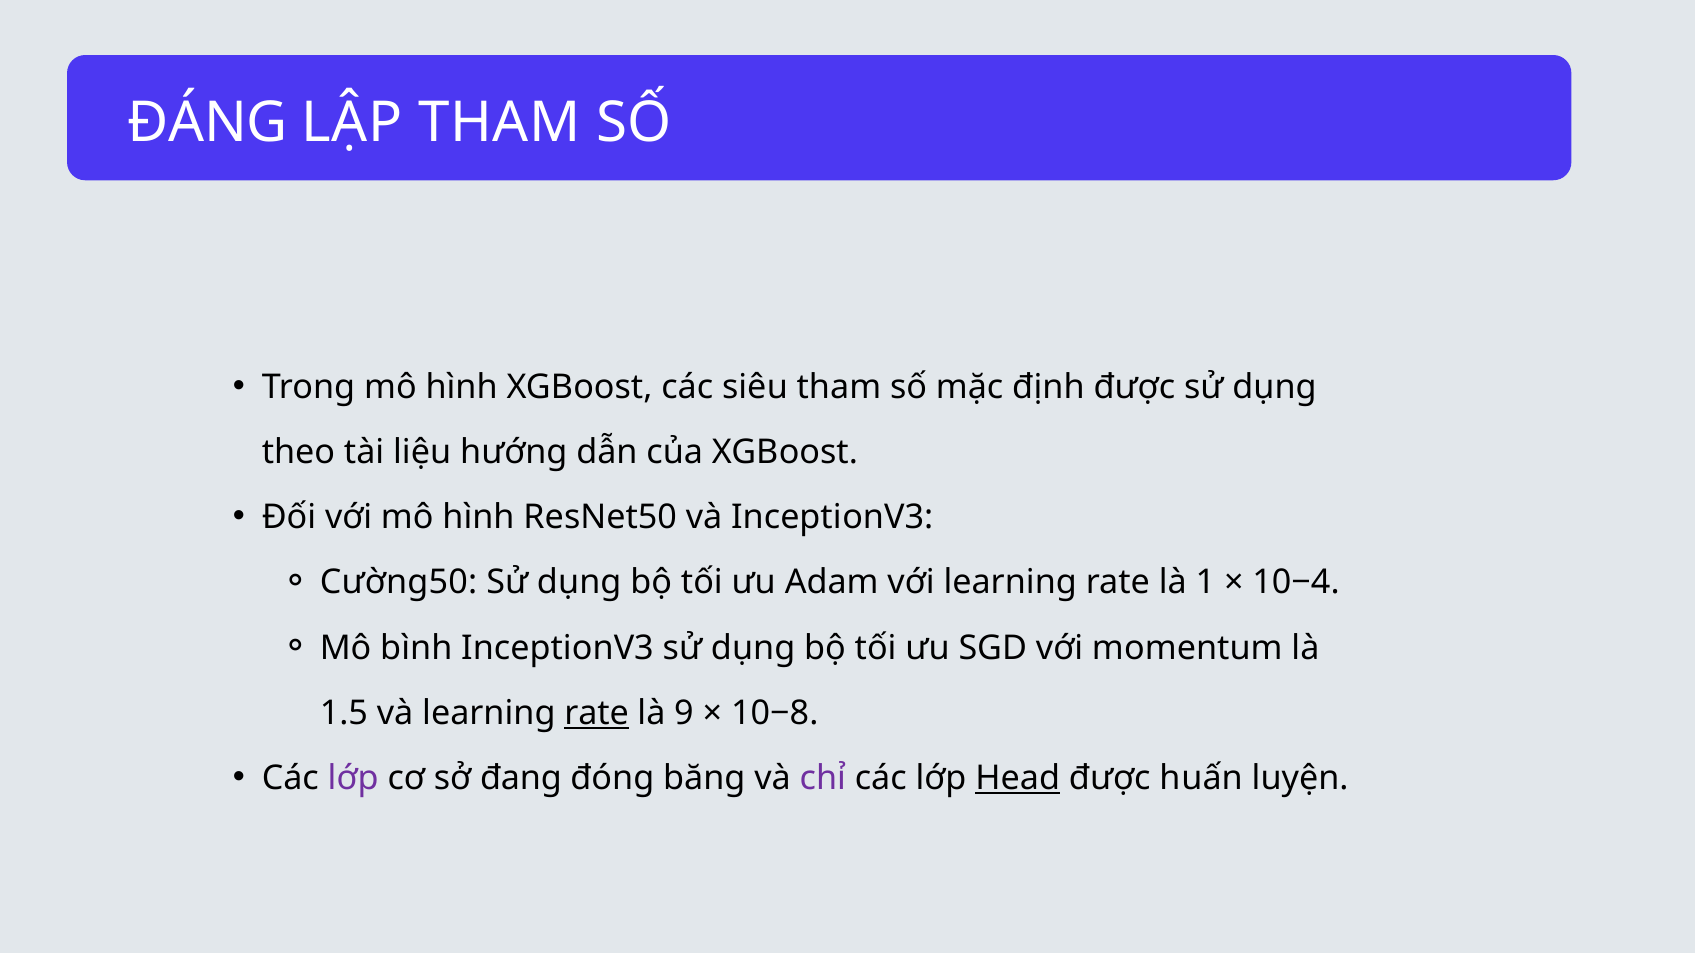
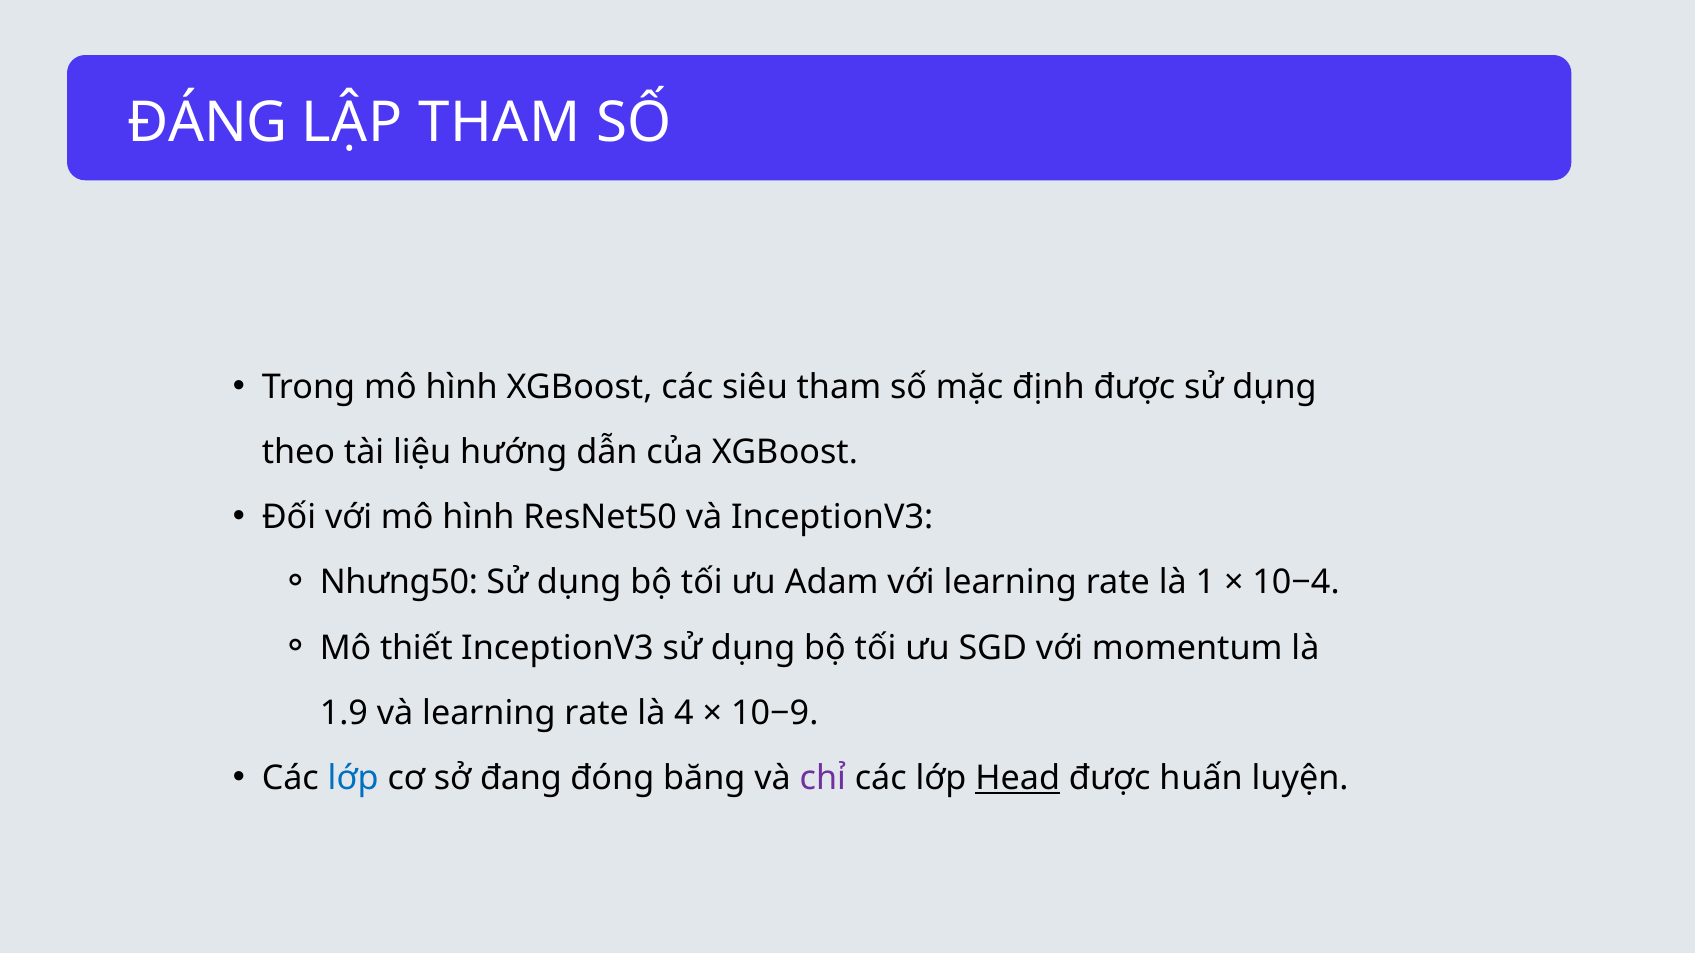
Cường50: Cường50 -> Nhưng50
bình: bình -> thiết
1.5: 1.5 -> 1.9
rate at (597, 713) underline: present -> none
9: 9 -> 4
10−8: 10−8 -> 10−9
lớp at (353, 778) colour: purple -> blue
